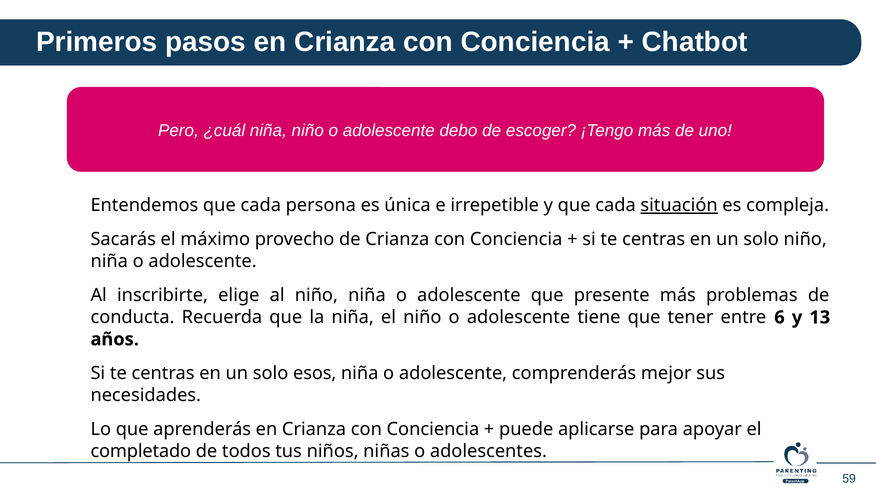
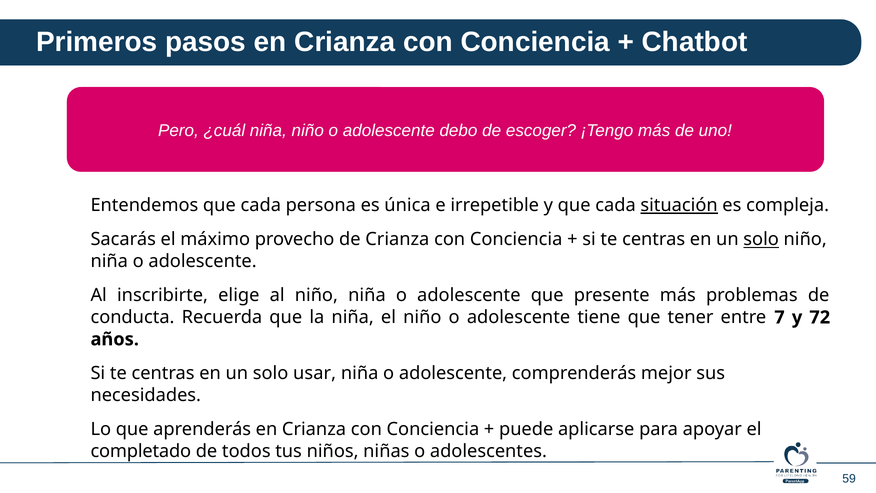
solo at (761, 239) underline: none -> present
6: 6 -> 7
13: 13 -> 72
esos: esos -> usar
